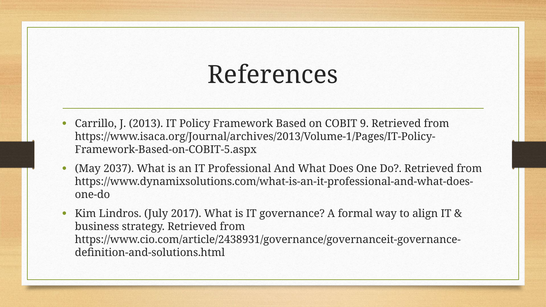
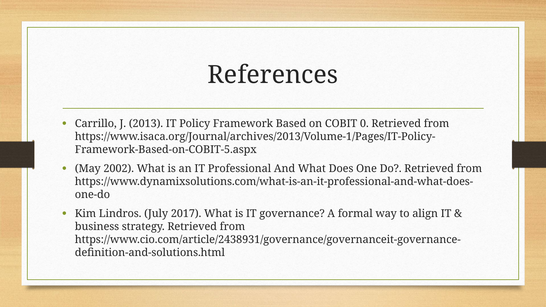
9: 9 -> 0
2037: 2037 -> 2002
